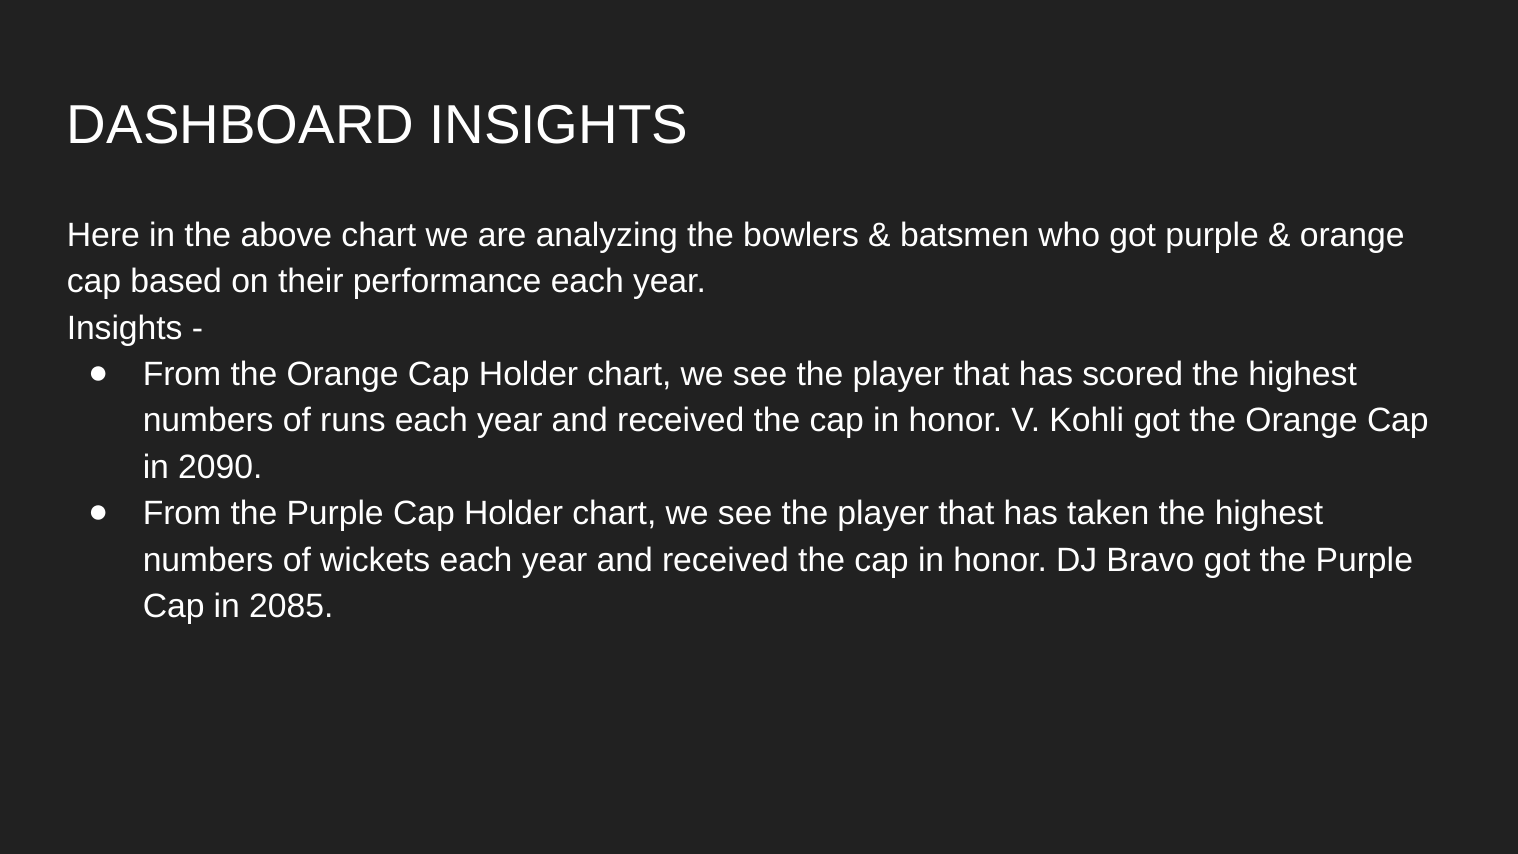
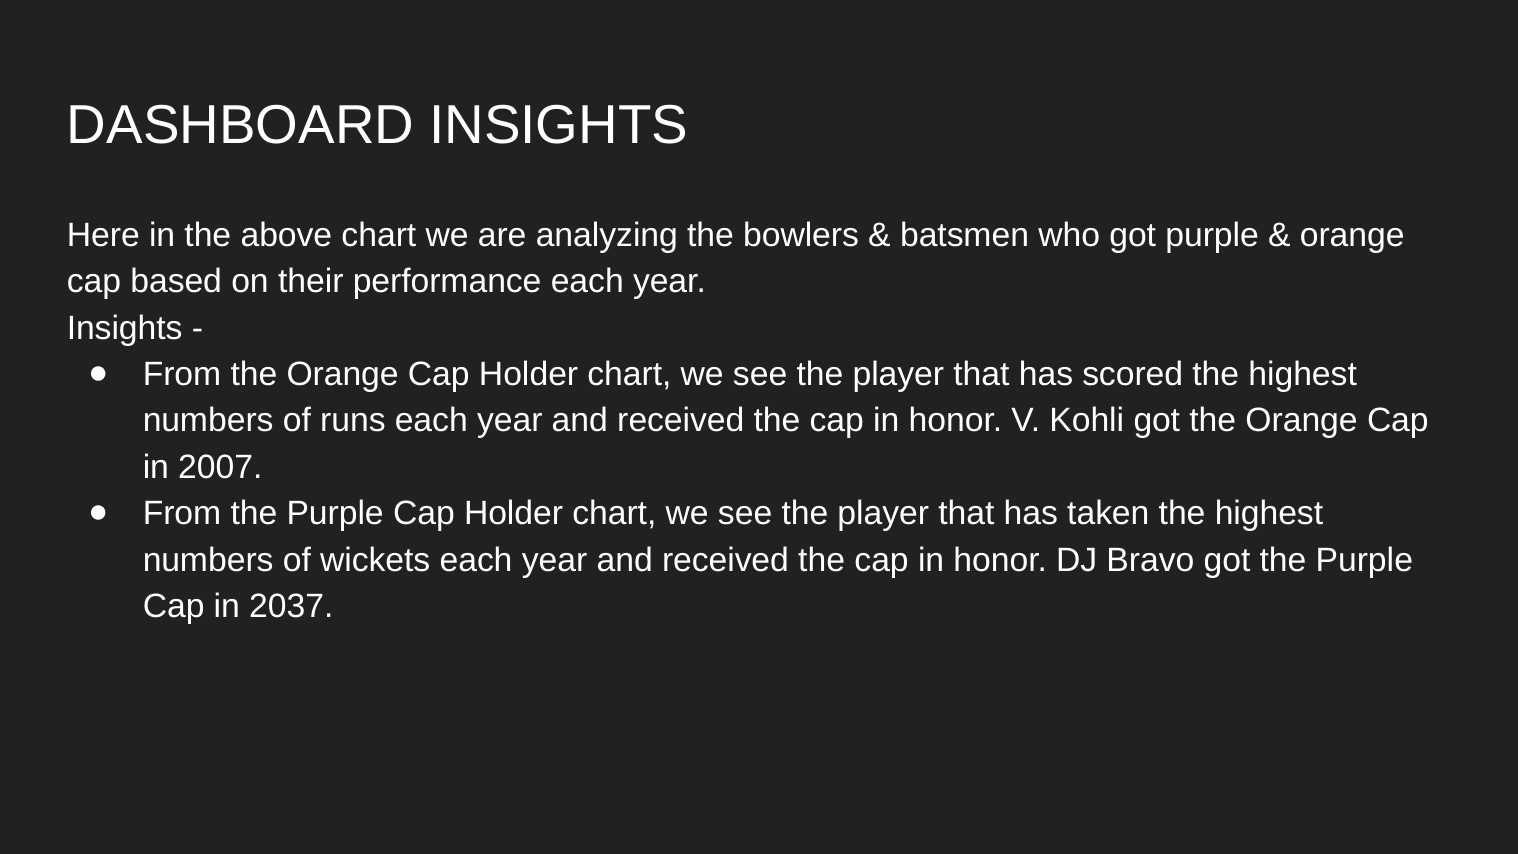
2090: 2090 -> 2007
2085: 2085 -> 2037
